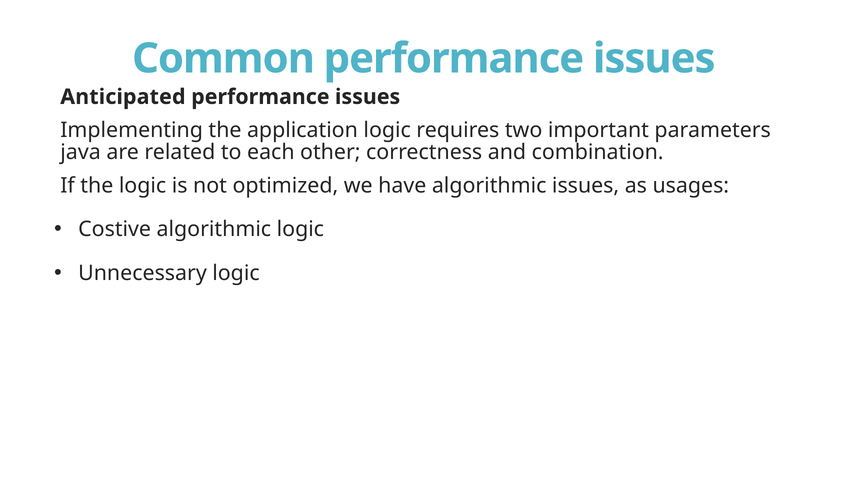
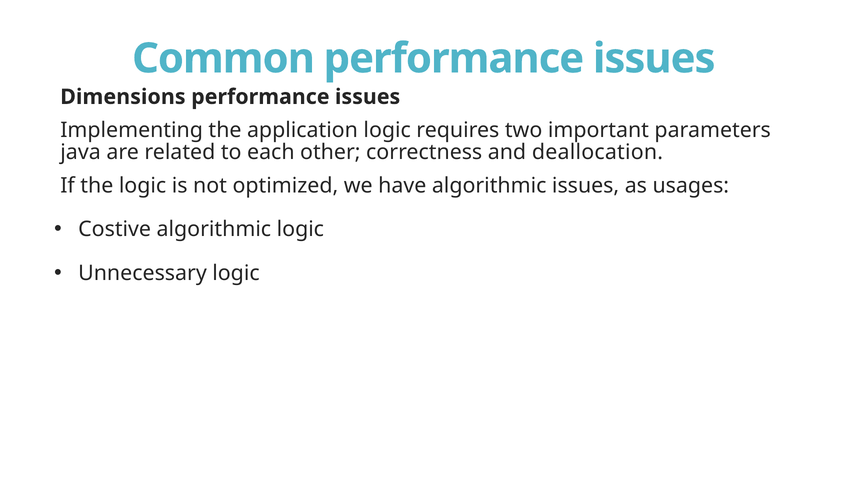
Anticipated: Anticipated -> Dimensions
combination: combination -> deallocation
